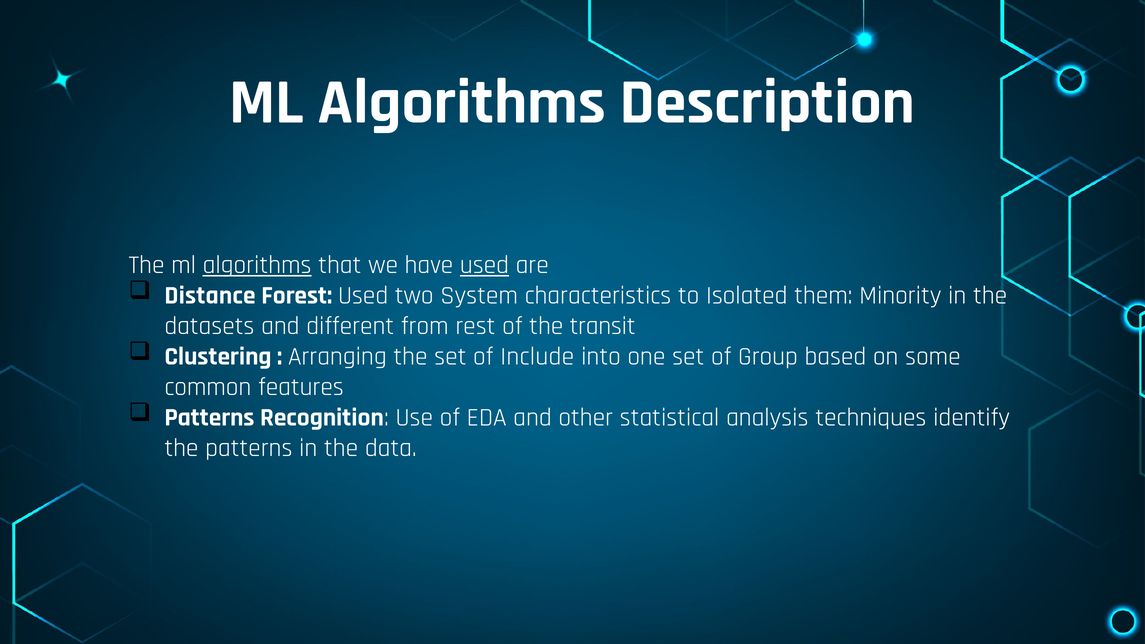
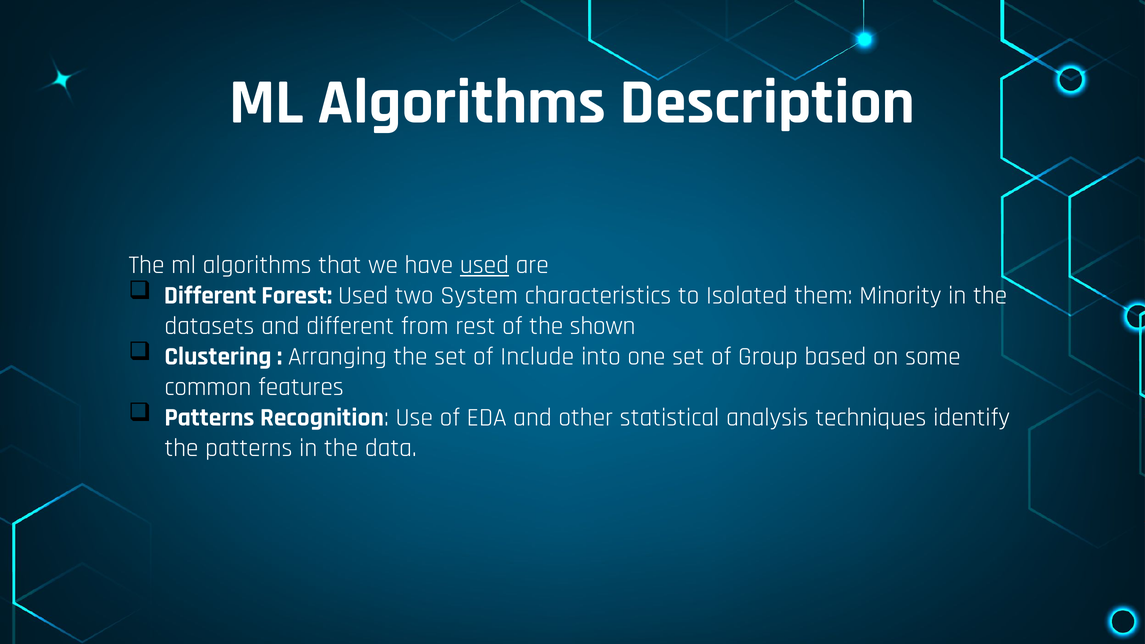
algorithms at (257, 265) underline: present -> none
Distance at (210, 295): Distance -> Different
transit: transit -> shown
